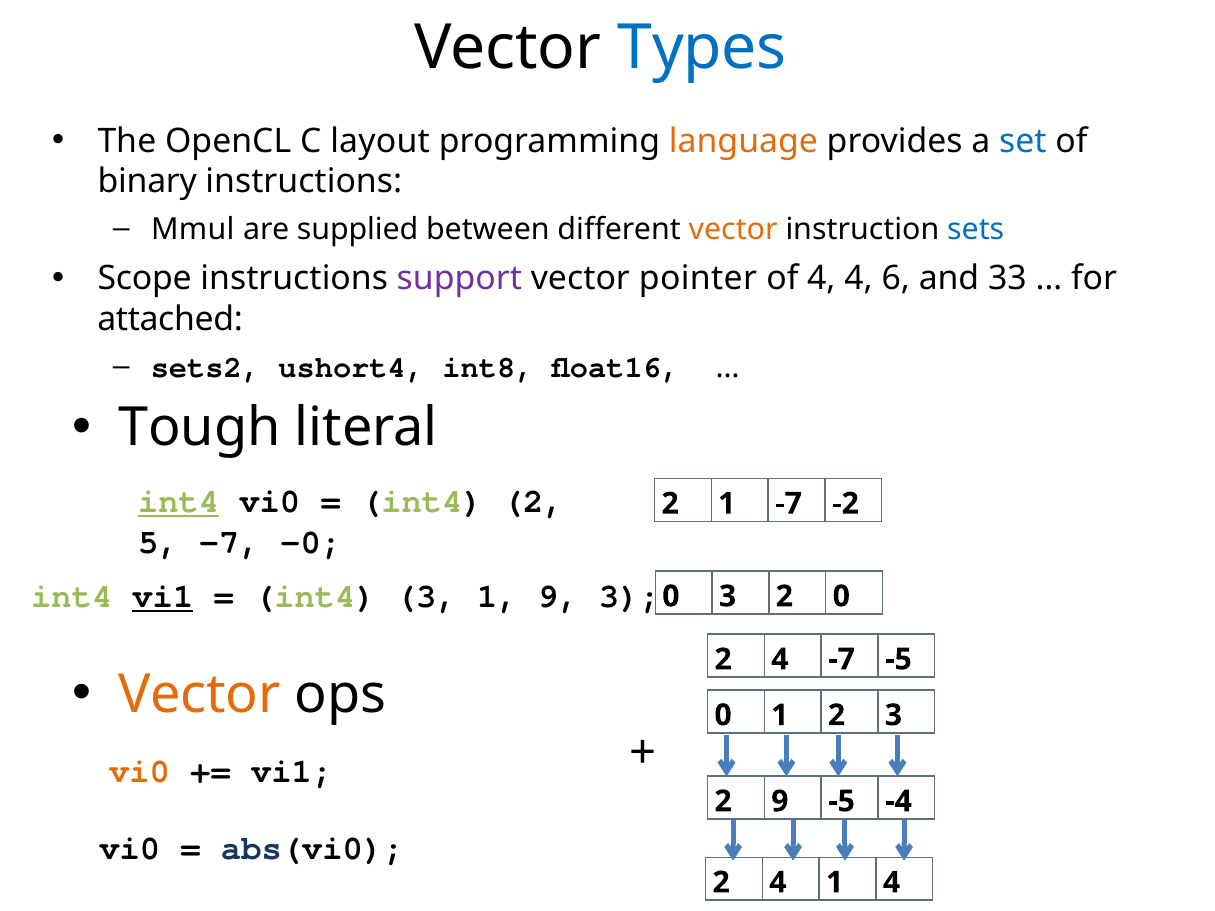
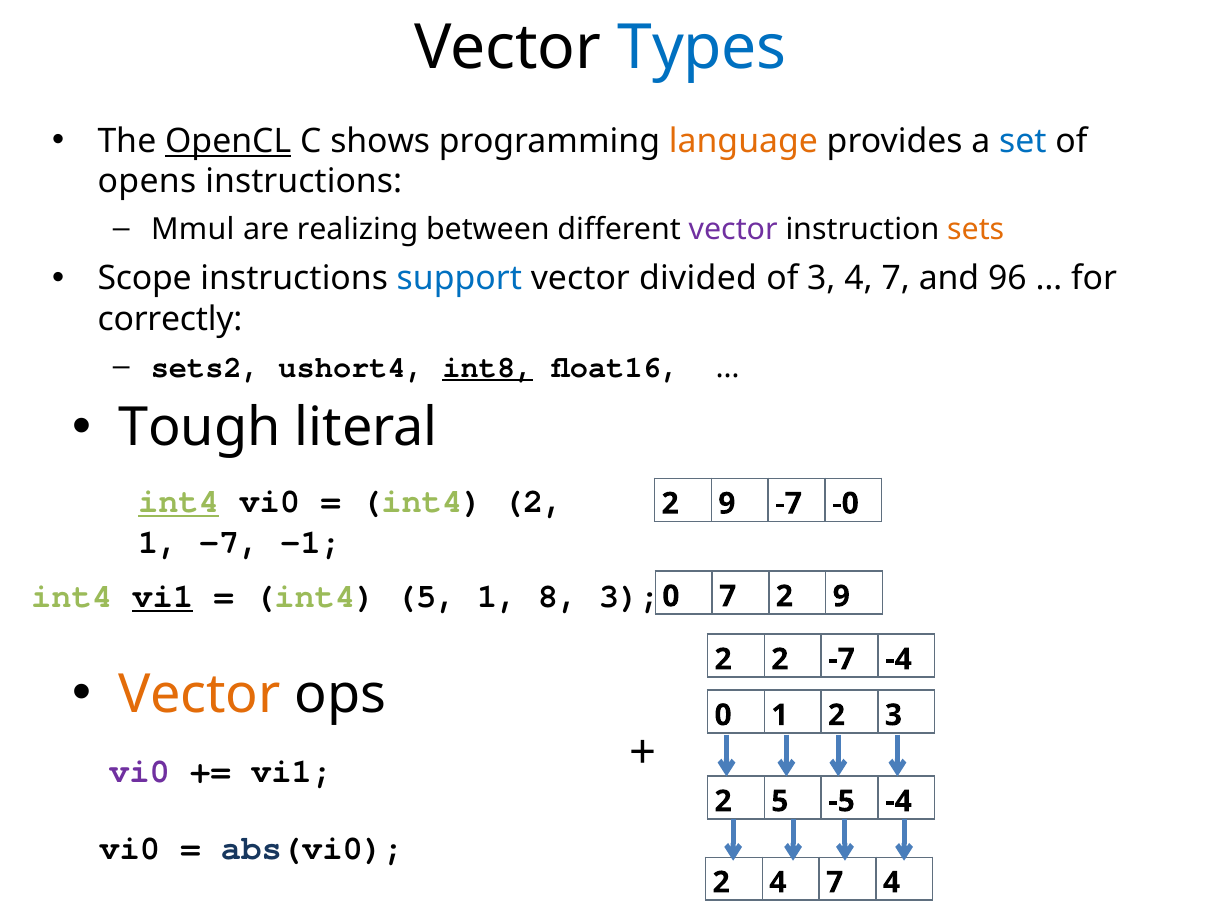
OpenCL underline: none -> present
layout: layout -> shows
binary: binary -> opens
supplied: supplied -> realizing
vector at (733, 229) colour: orange -> purple
sets colour: blue -> orange
support colour: purple -> blue
pointer: pointer -> divided
of 4: 4 -> 3
6 at (896, 279): 6 -> 7
33: 33 -> 96
attached: attached -> correctly
int8 underline: none -> present
1 at (727, 504): 1 -> 9
-2: -2 -> -0
5 at (158, 542): 5 -> 1
-0: -0 -> -1
int4 3: 3 -> 5
1 9: 9 -> 8
0 3: 3 -> 7
0 at (841, 596): 0 -> 9
4 at (780, 660): 4 -> 2
-7 -5: -5 -> -4
vi0 at (139, 771) colour: orange -> purple
2 9: 9 -> 5
2 4 1: 1 -> 7
